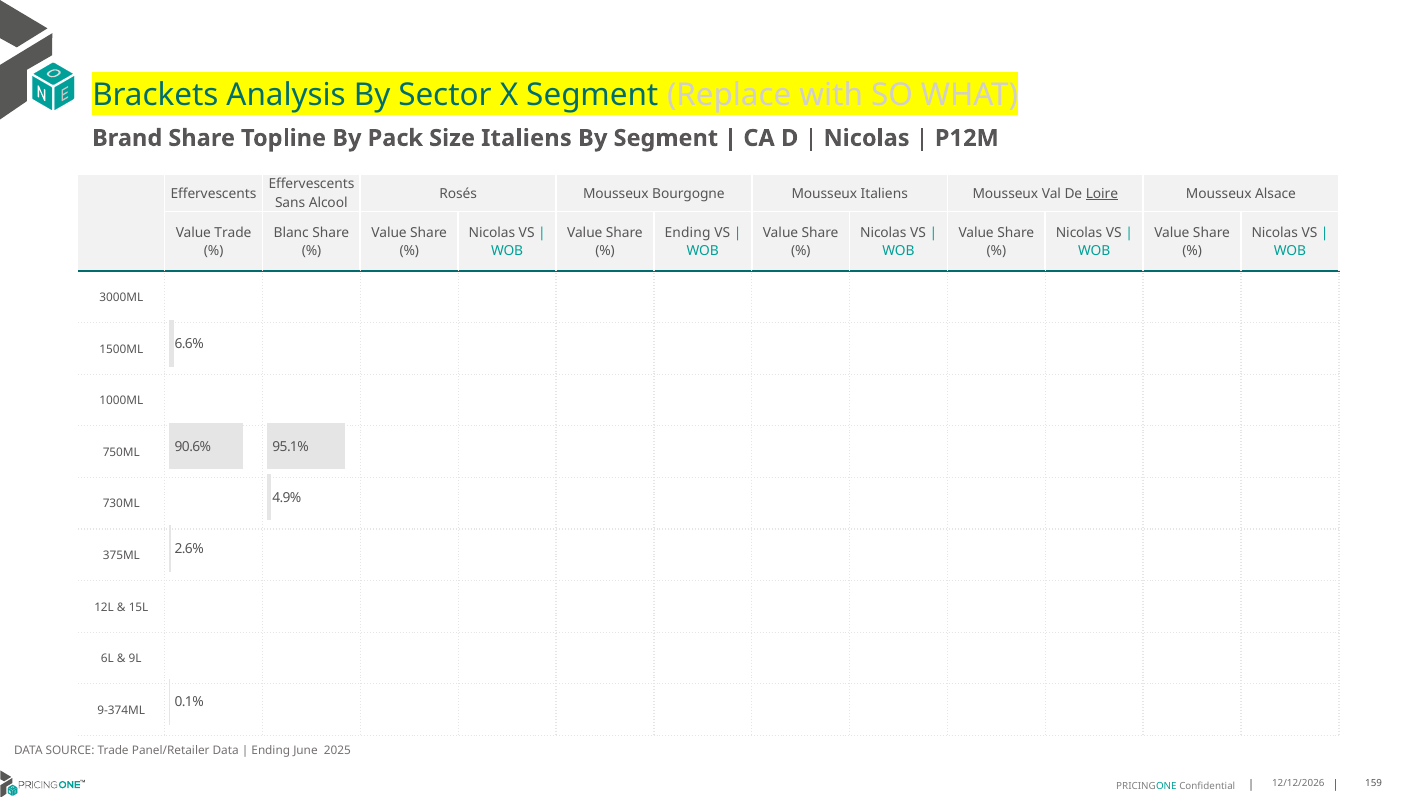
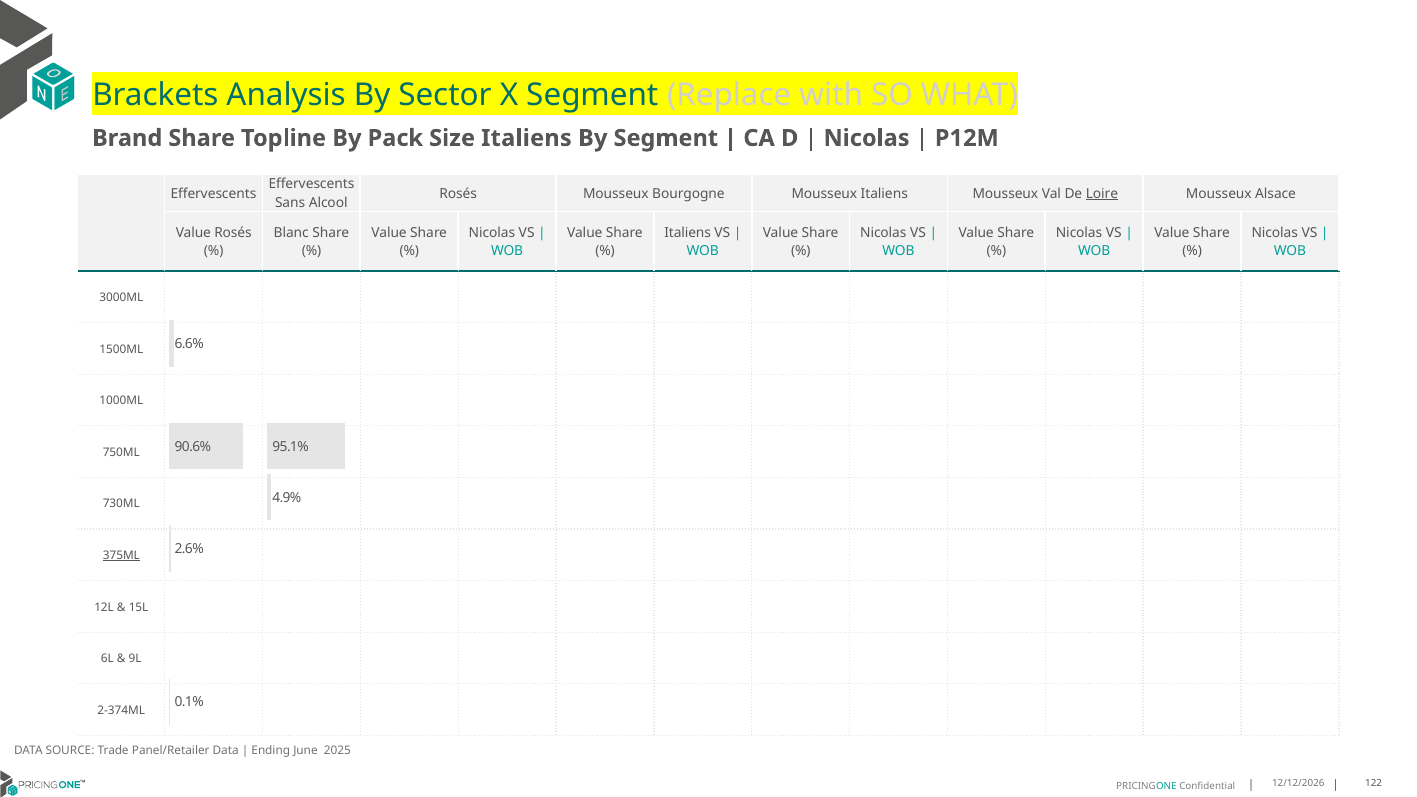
Value Trade: Trade -> Rosés
Ending at (688, 233): Ending -> Italiens
375ML underline: none -> present
9-374ML: 9-374ML -> 2-374ML
159: 159 -> 122
